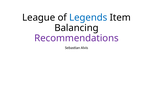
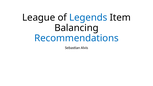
Recommendations colour: purple -> blue
